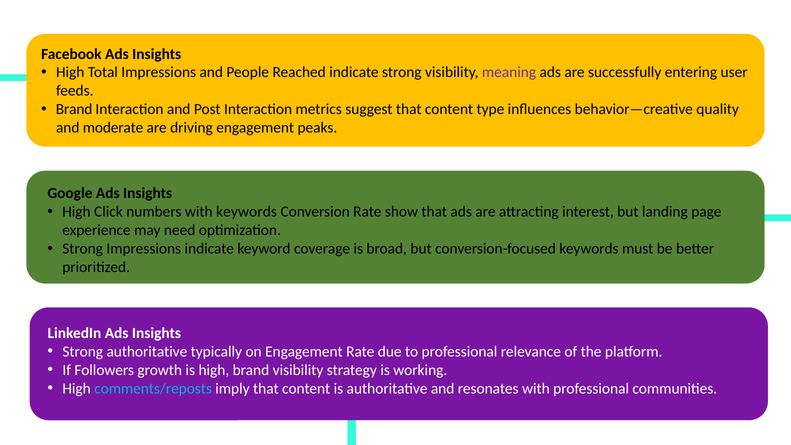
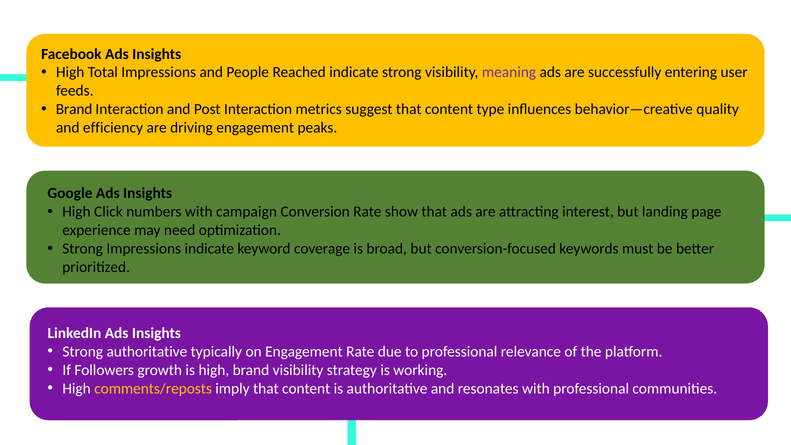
moderate: moderate -> efficiency
with keywords: keywords -> campaign
comments/reposts colour: light blue -> yellow
